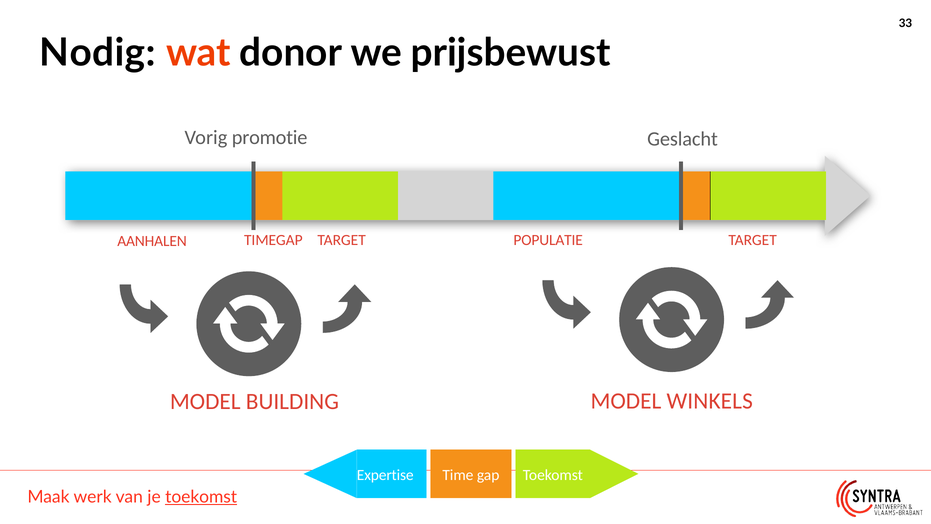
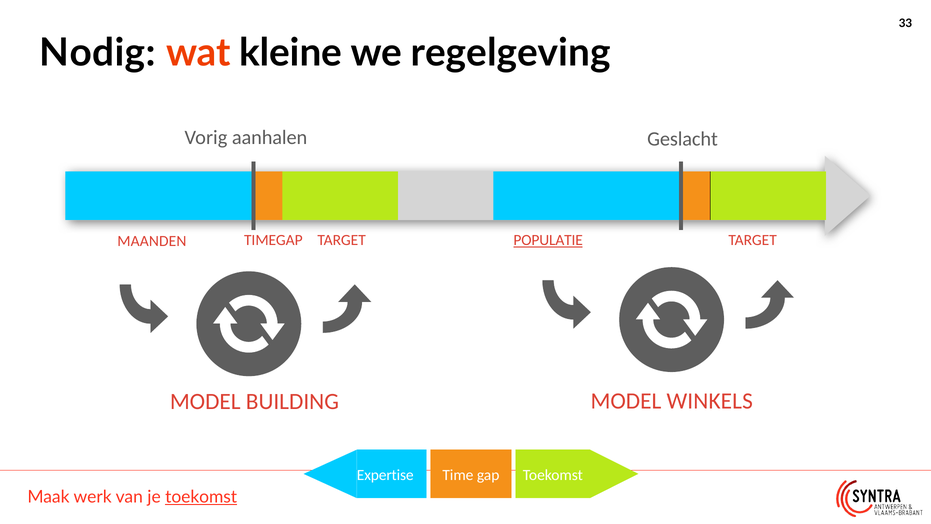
donor: donor -> kleine
prijsbewust: prijsbewust -> regelgeving
promotie: promotie -> aanhalen
POPULATIE underline: none -> present
AANHALEN: AANHALEN -> MAANDEN
